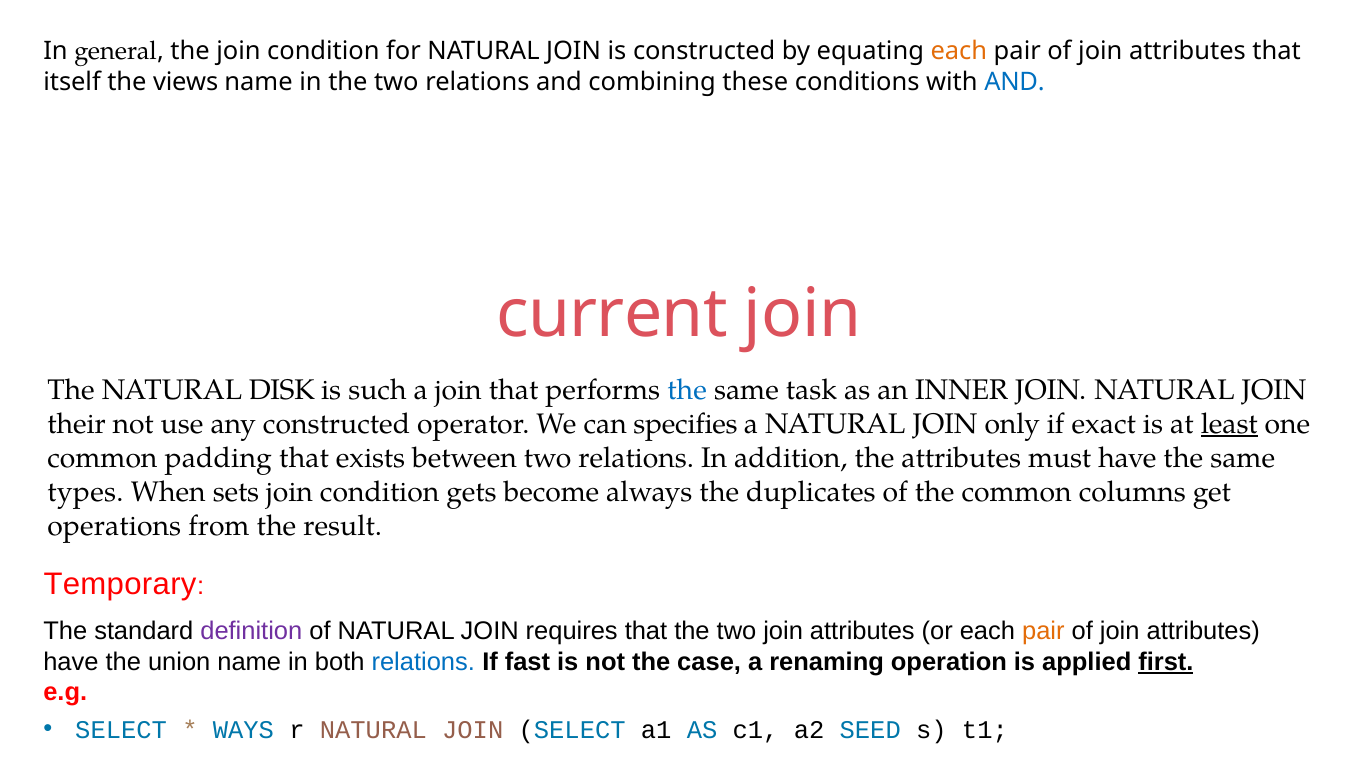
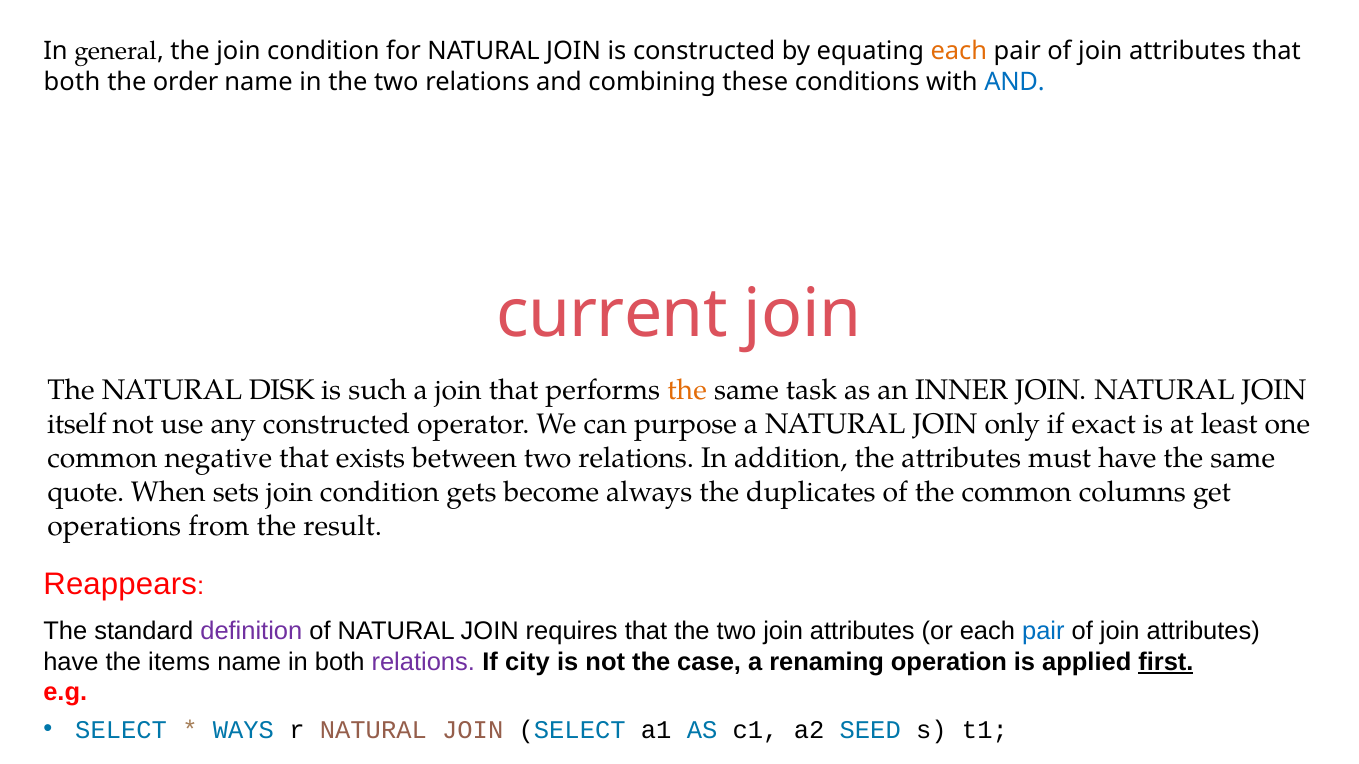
itself at (72, 82): itself -> both
views: views -> order
the at (687, 390) colour: blue -> orange
their: their -> itself
specifies: specifies -> purpose
least underline: present -> none
padding: padding -> negative
types: types -> quote
Temporary: Temporary -> Reappears
pair at (1043, 632) colour: orange -> blue
union: union -> items
relations at (423, 662) colour: blue -> purple
fast: fast -> city
